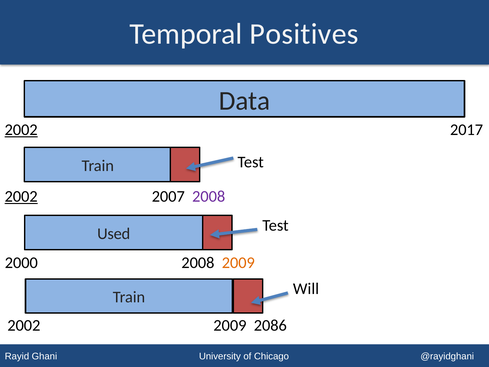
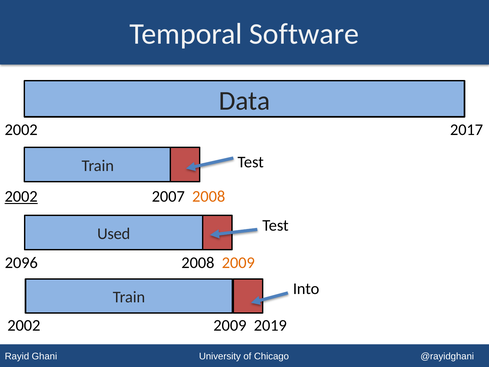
Positives: Positives -> Software
2002 at (21, 130) underline: present -> none
2008 at (209, 196) colour: purple -> orange
2000: 2000 -> 2096
Will: Will -> Into
2086: 2086 -> 2019
